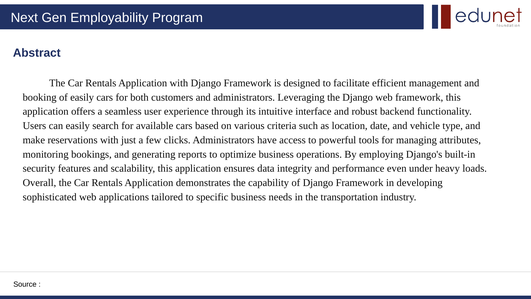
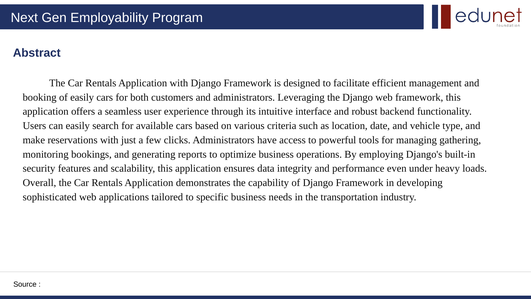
attributes: attributes -> gathering
